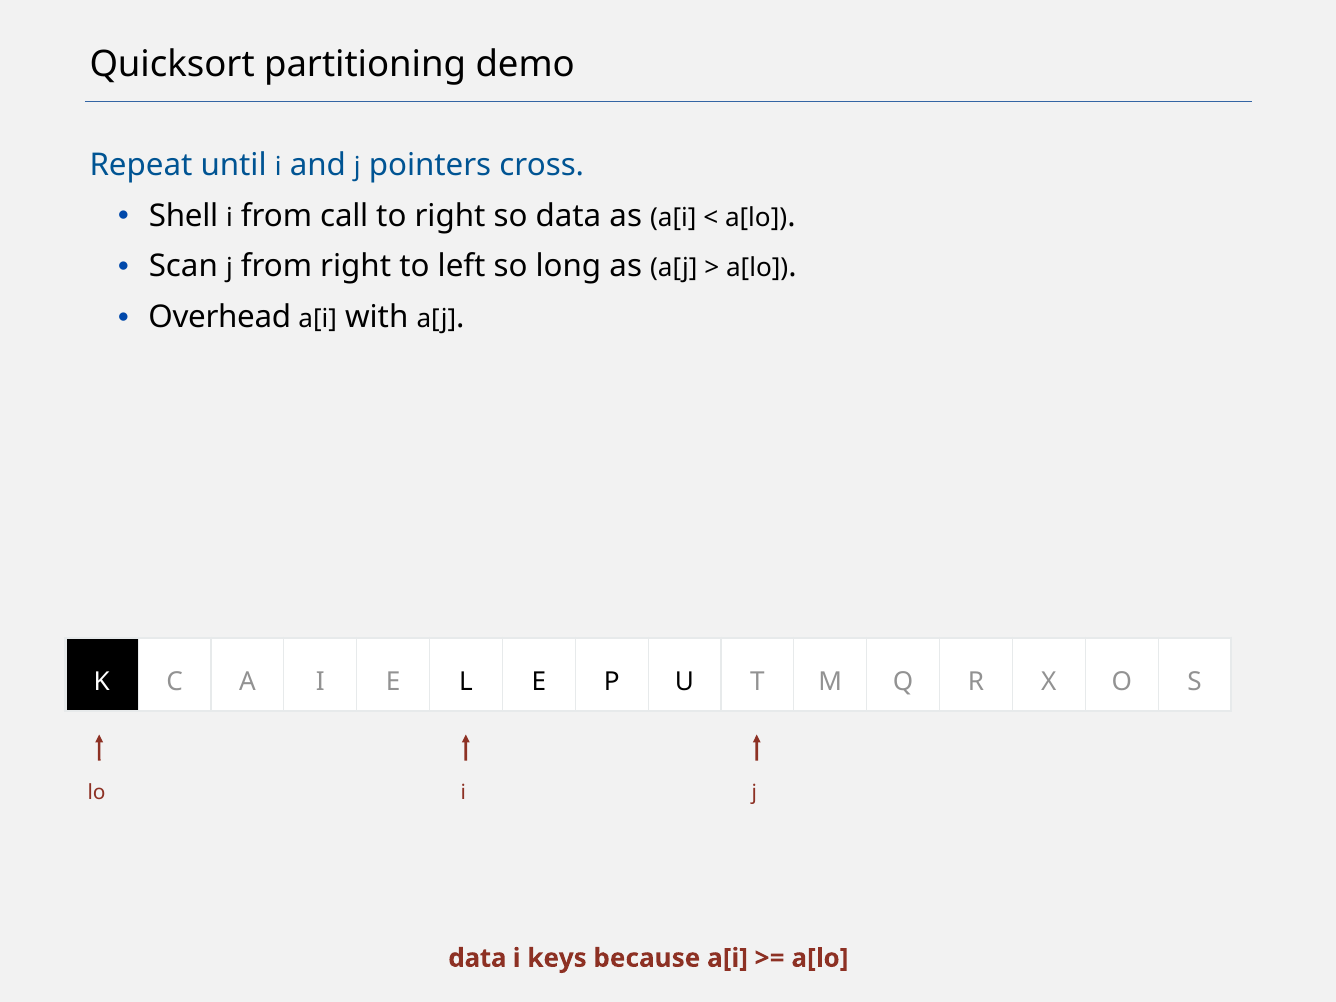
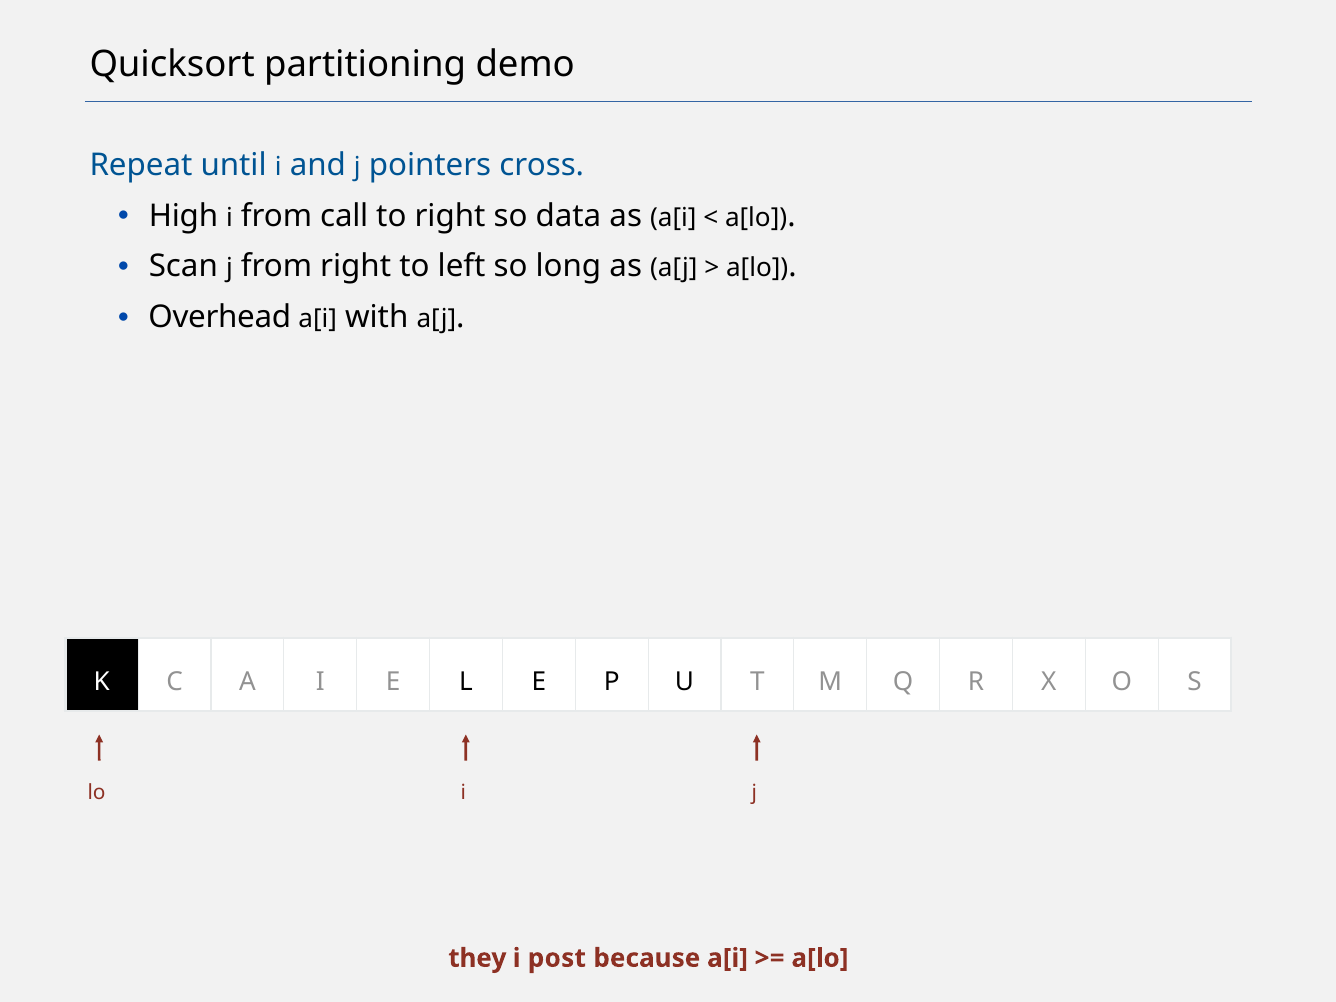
Shell: Shell -> High
data at (477, 958): data -> they
keys: keys -> post
